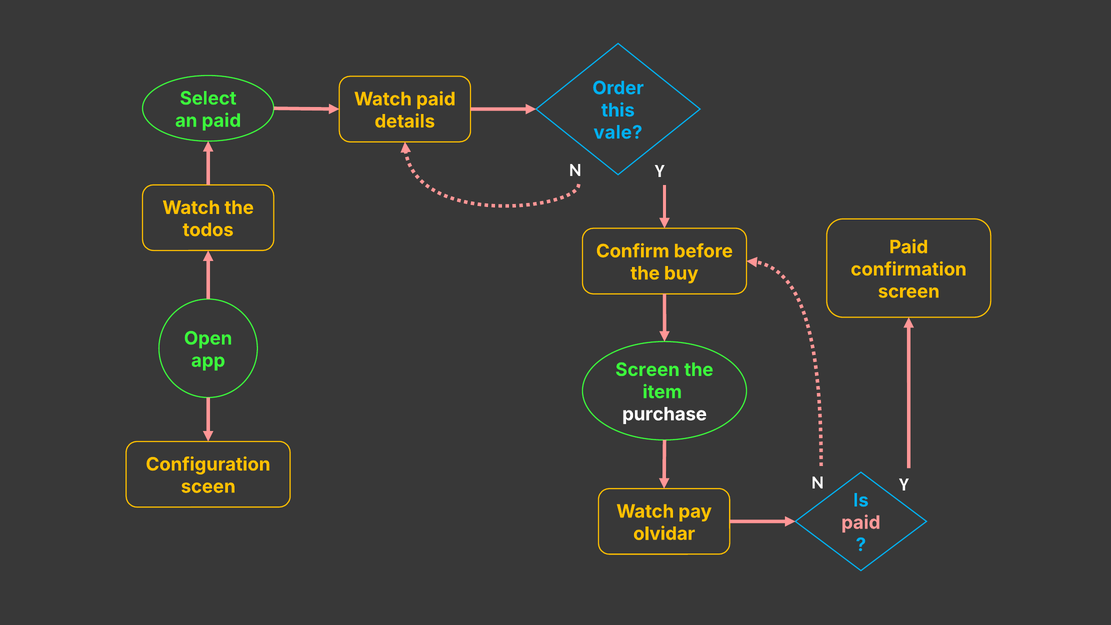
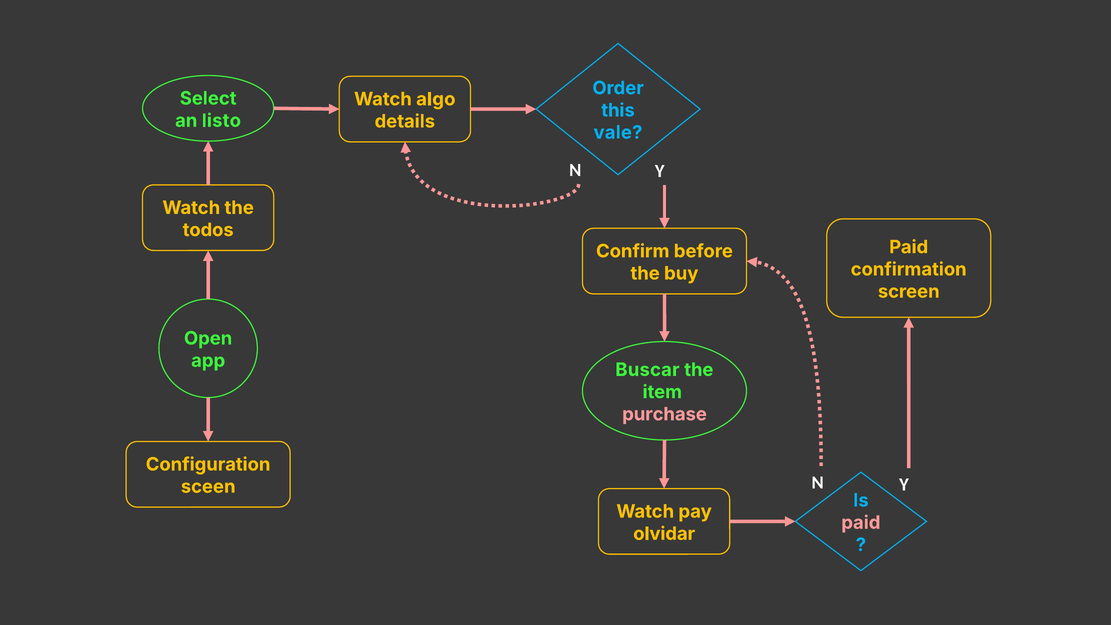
Watch paid: paid -> algo
an paid: paid -> listo
Screen at (648, 370): Screen -> Buscar
purchase colour: white -> pink
